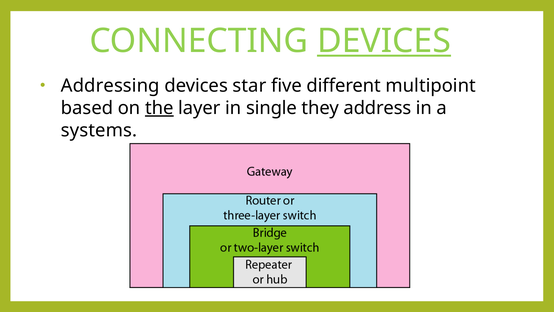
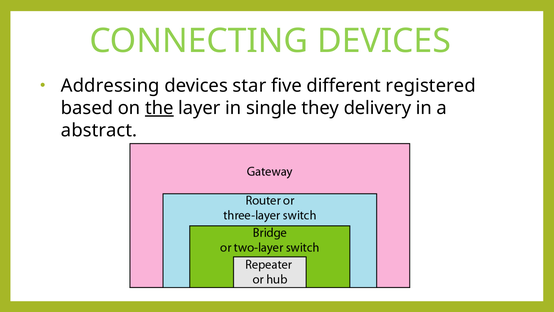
DEVICES at (384, 41) underline: present -> none
multipoint: multipoint -> registered
address: address -> delivery
systems: systems -> abstract
